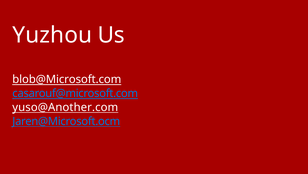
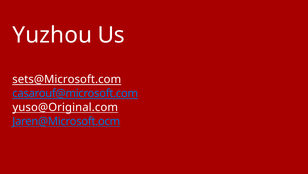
blob@Microsoft.com: blob@Microsoft.com -> sets@Microsoft.com
yuso@Another.com: yuso@Another.com -> yuso@Original.com
